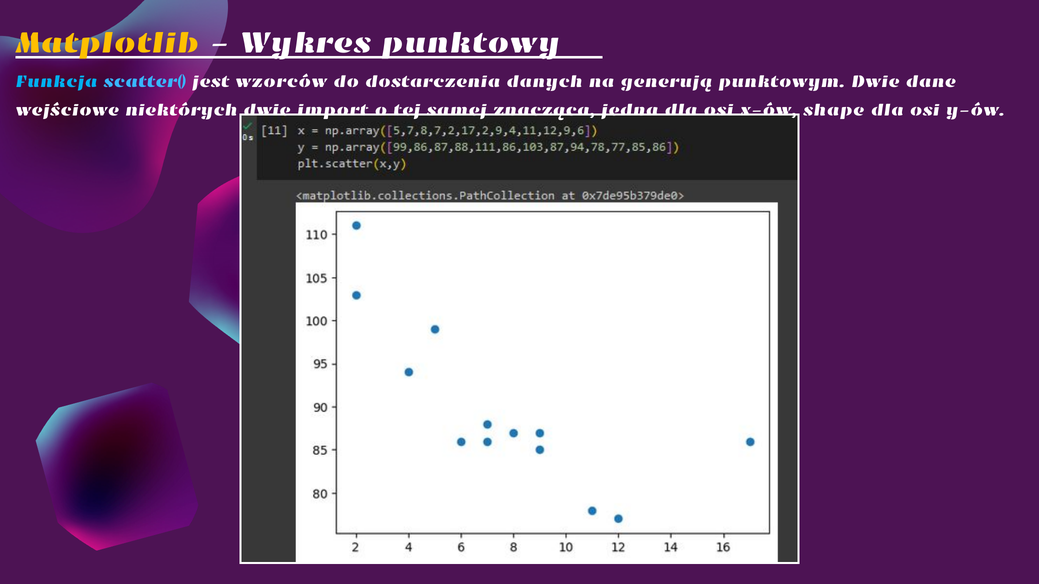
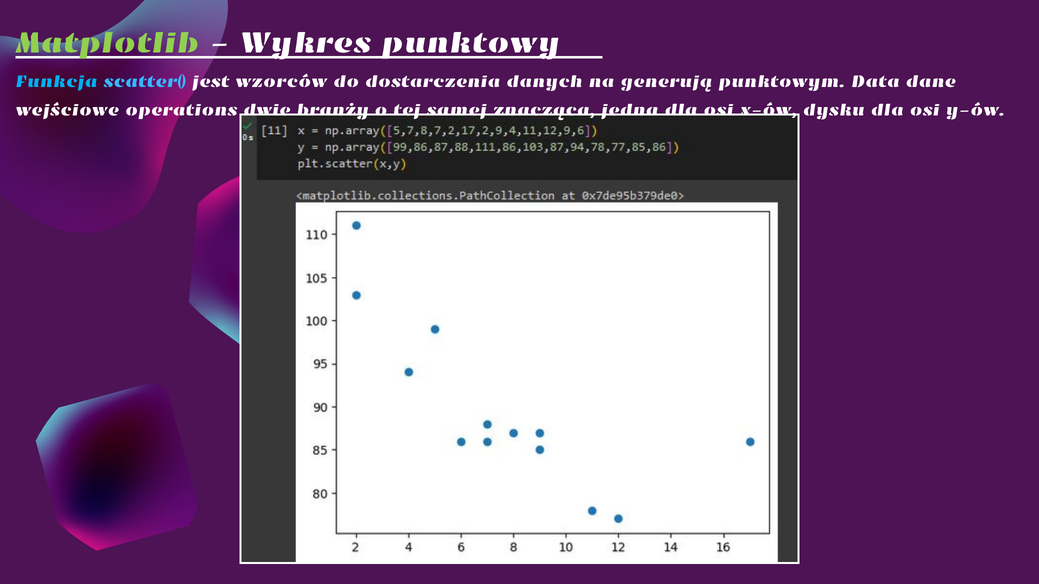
Matplotlib colour: yellow -> light green
punktowym Dwie: Dwie -> Data
niektórych: niektórych -> operations
import: import -> branży
shape: shape -> dysku
